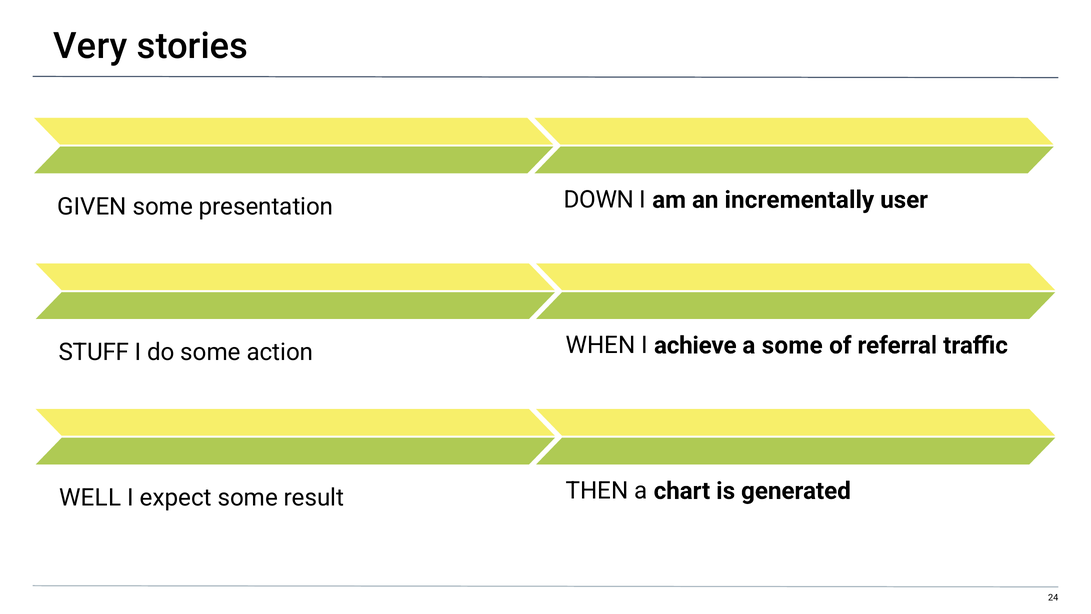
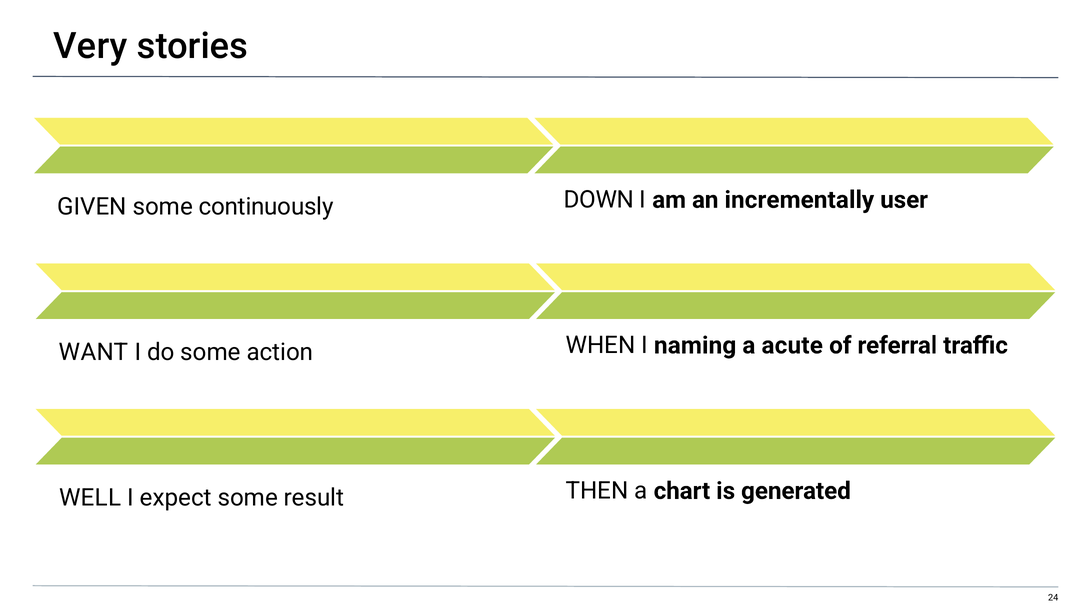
presentation: presentation -> continuously
achieve: achieve -> naming
a some: some -> acute
STUFF: STUFF -> WANT
